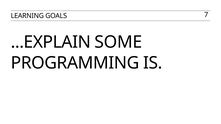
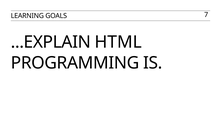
SOME: SOME -> HTML
